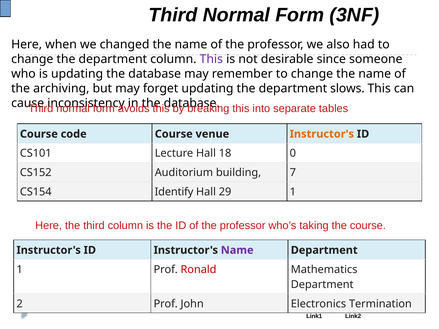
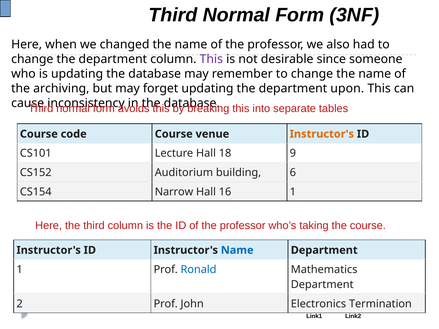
slows: slows -> upon
0: 0 -> 9
7: 7 -> 6
Identify: Identify -> Narrow
29: 29 -> 16
Name at (237, 250) colour: purple -> blue
Ronald colour: red -> blue
